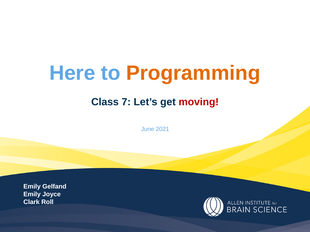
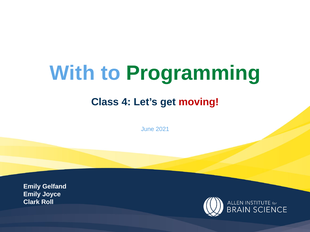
Here: Here -> With
Programming colour: orange -> green
7: 7 -> 4
